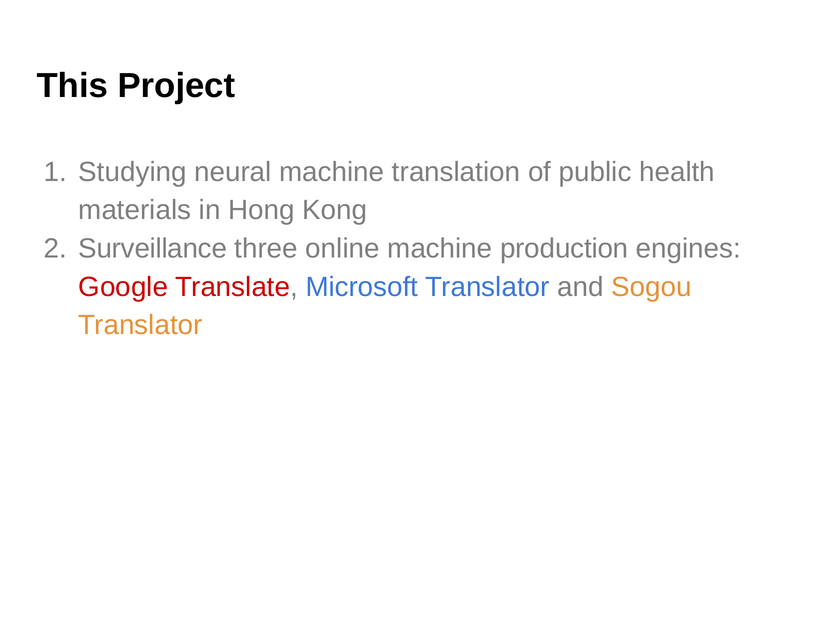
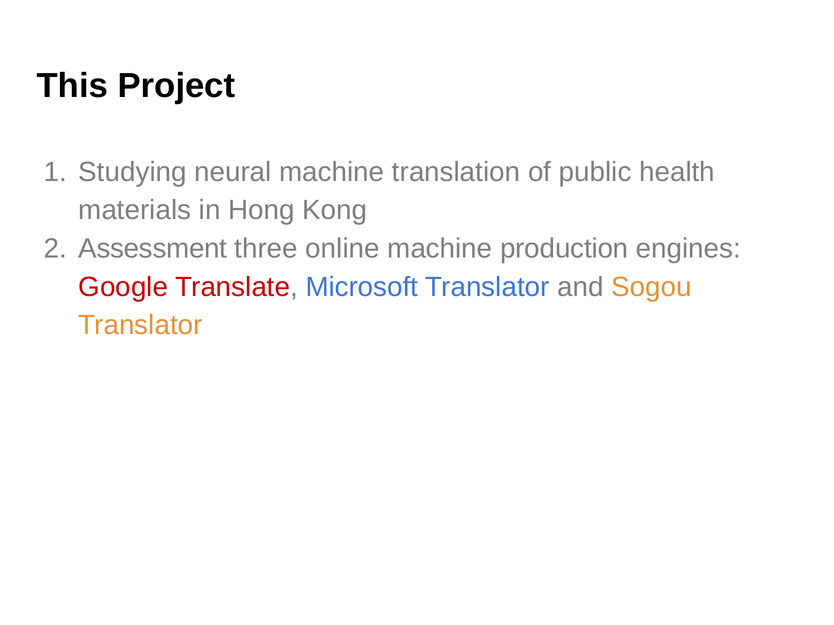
Surveillance: Surveillance -> Assessment
